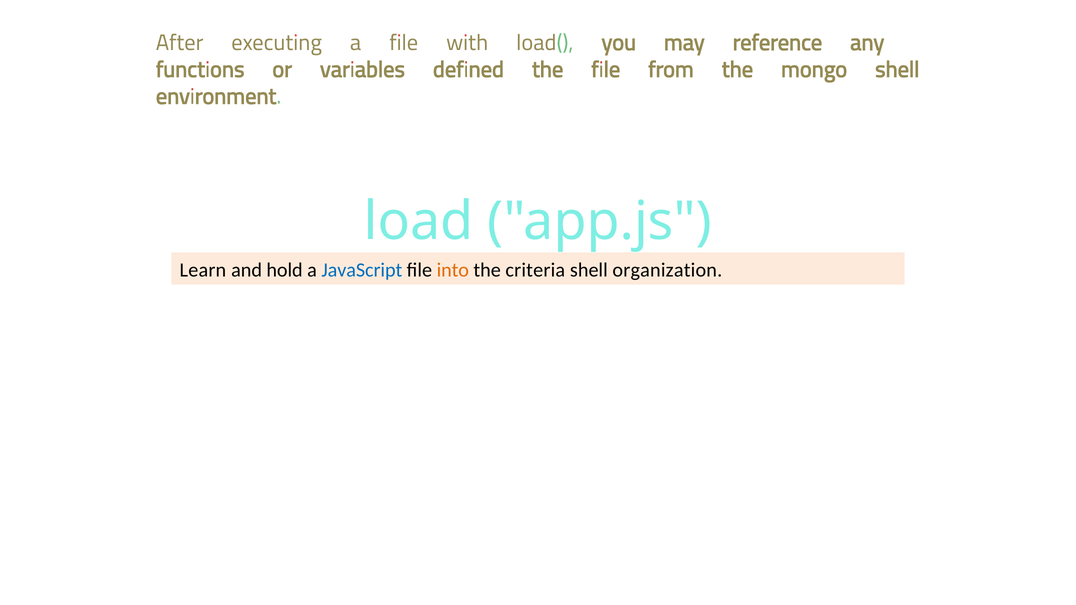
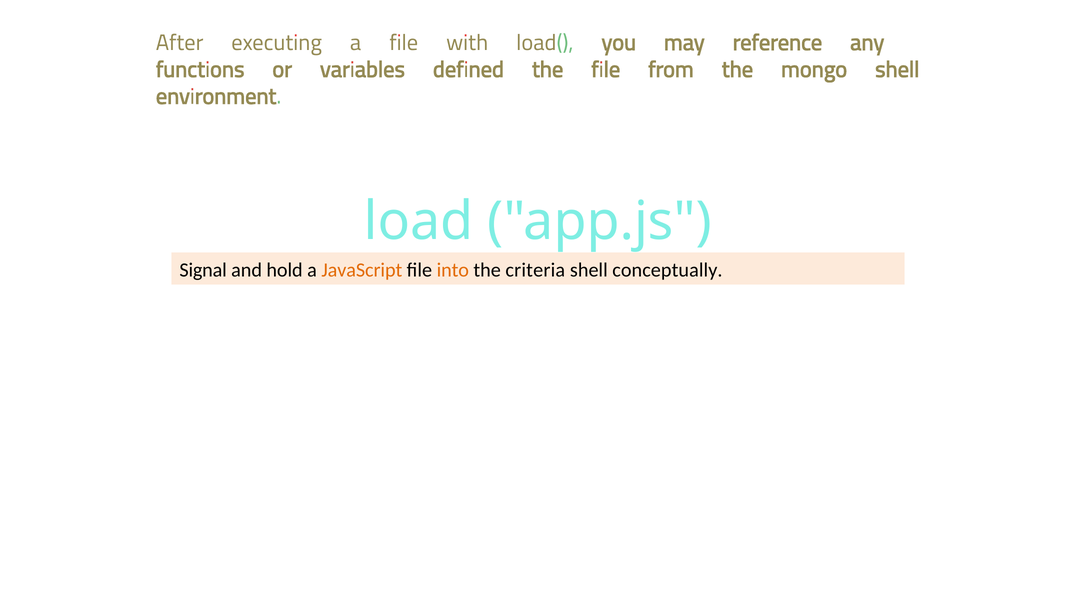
Learn: Learn -> Signal
JavaScript colour: blue -> orange
organization: organization -> conceptually
